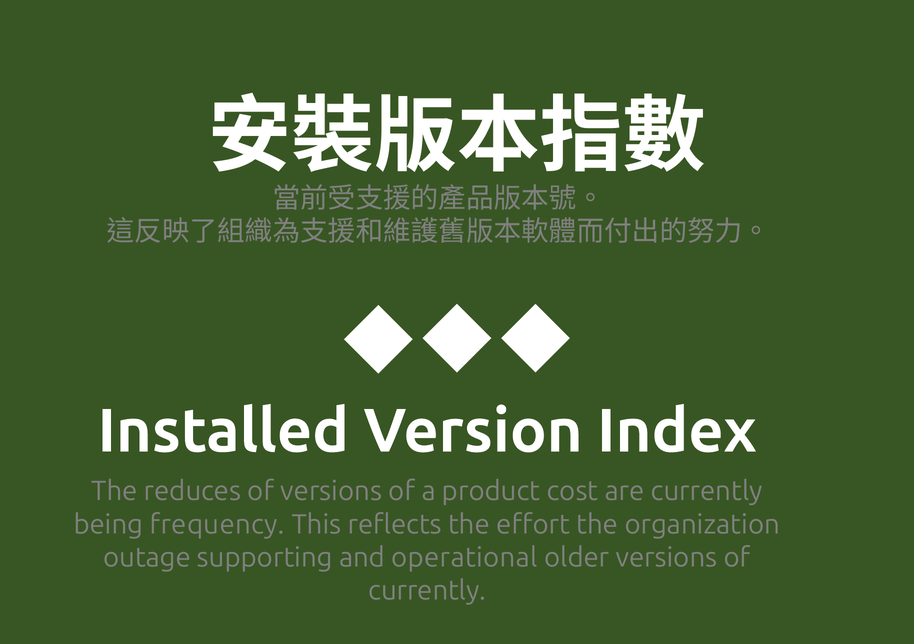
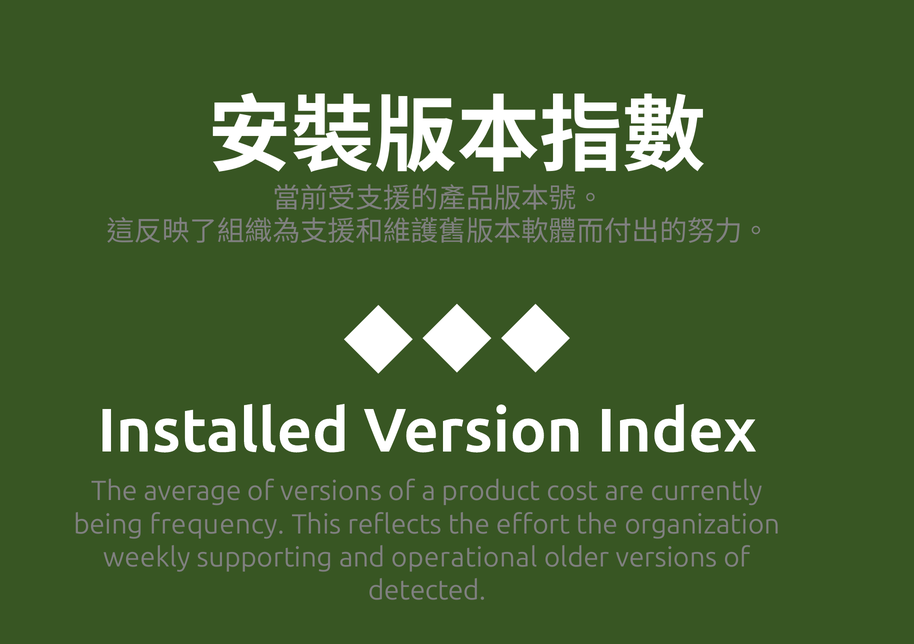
reduces: reduces -> average
outage: outage -> weekly
currently at (427, 591): currently -> detected
